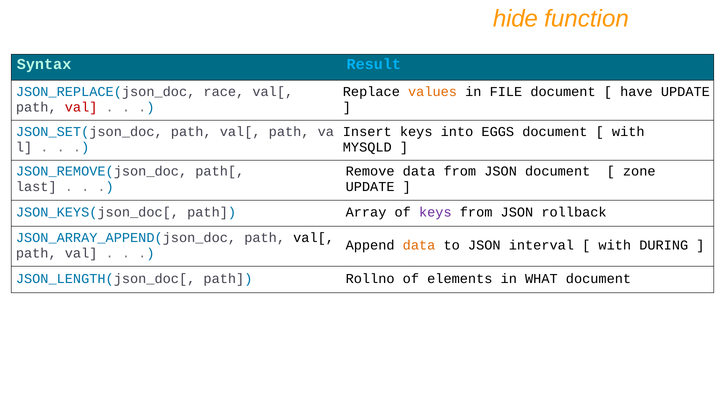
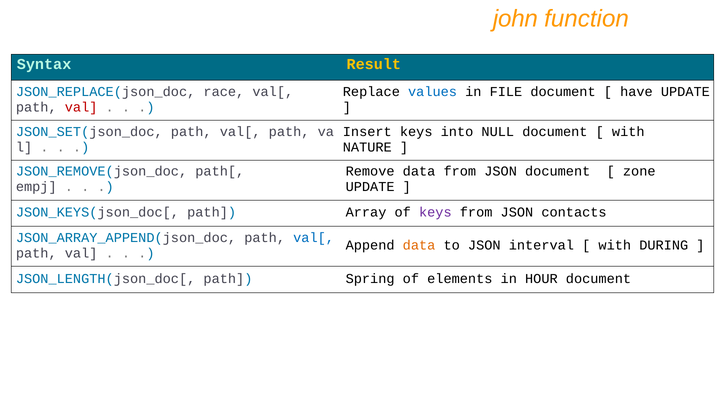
hide: hide -> john
Result colour: light blue -> yellow
values colour: orange -> blue
EGGS: EGGS -> NULL
MYSQLD: MYSQLD -> NATURE
last: last -> empj
rollback: rollback -> contacts
val[ at (314, 238) colour: black -> blue
Rollno: Rollno -> Spring
WHAT: WHAT -> HOUR
